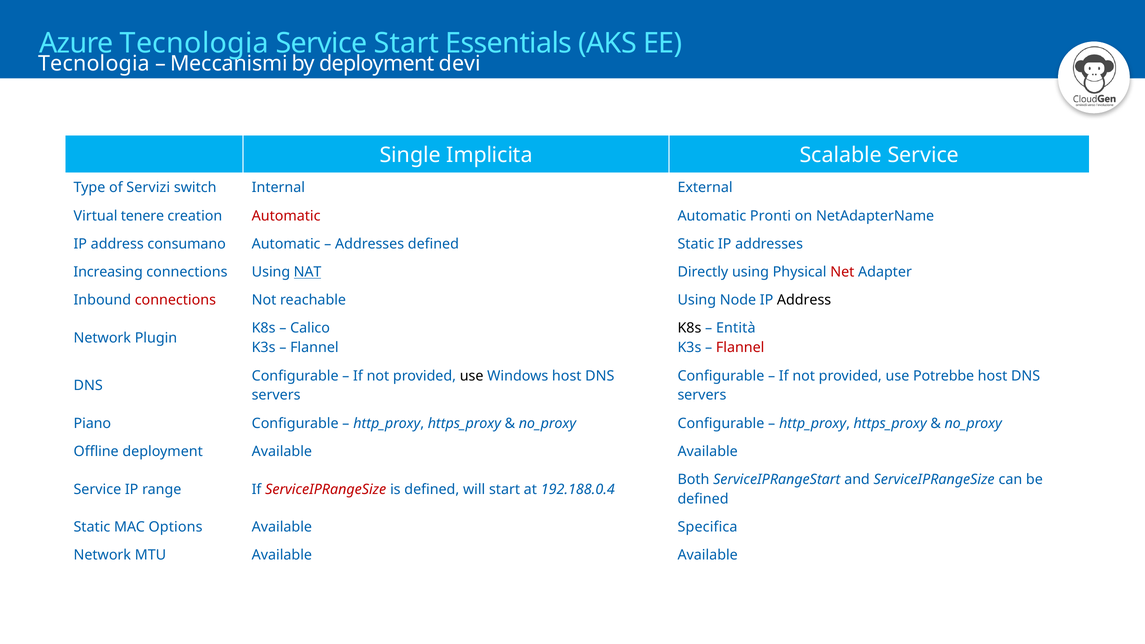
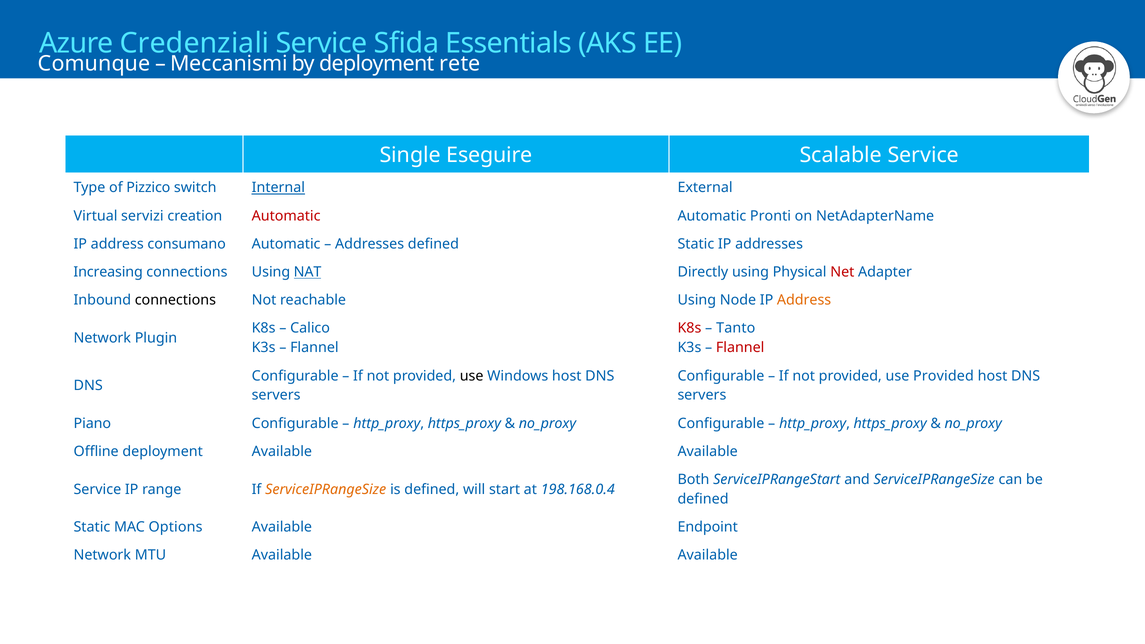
Azure Tecnologia: Tecnologia -> Credenziali
Service Start: Start -> Sfida
Tecnologia at (94, 63): Tecnologia -> Comunque
devi: devi -> rete
Implicita: Implicita -> Eseguire
Servizi: Servizi -> Pizzico
Internal underline: none -> present
tenere: tenere -> servizi
connections at (175, 300) colour: red -> black
Address at (804, 300) colour: black -> orange
K8s at (689, 328) colour: black -> red
Entità: Entità -> Tanto
use Potrebbe: Potrebbe -> Provided
ServiceIPRangeSize at (326, 489) colour: red -> orange
192.188.0.4: 192.188.0.4 -> 198.168.0.4
Specifica: Specifica -> Endpoint
